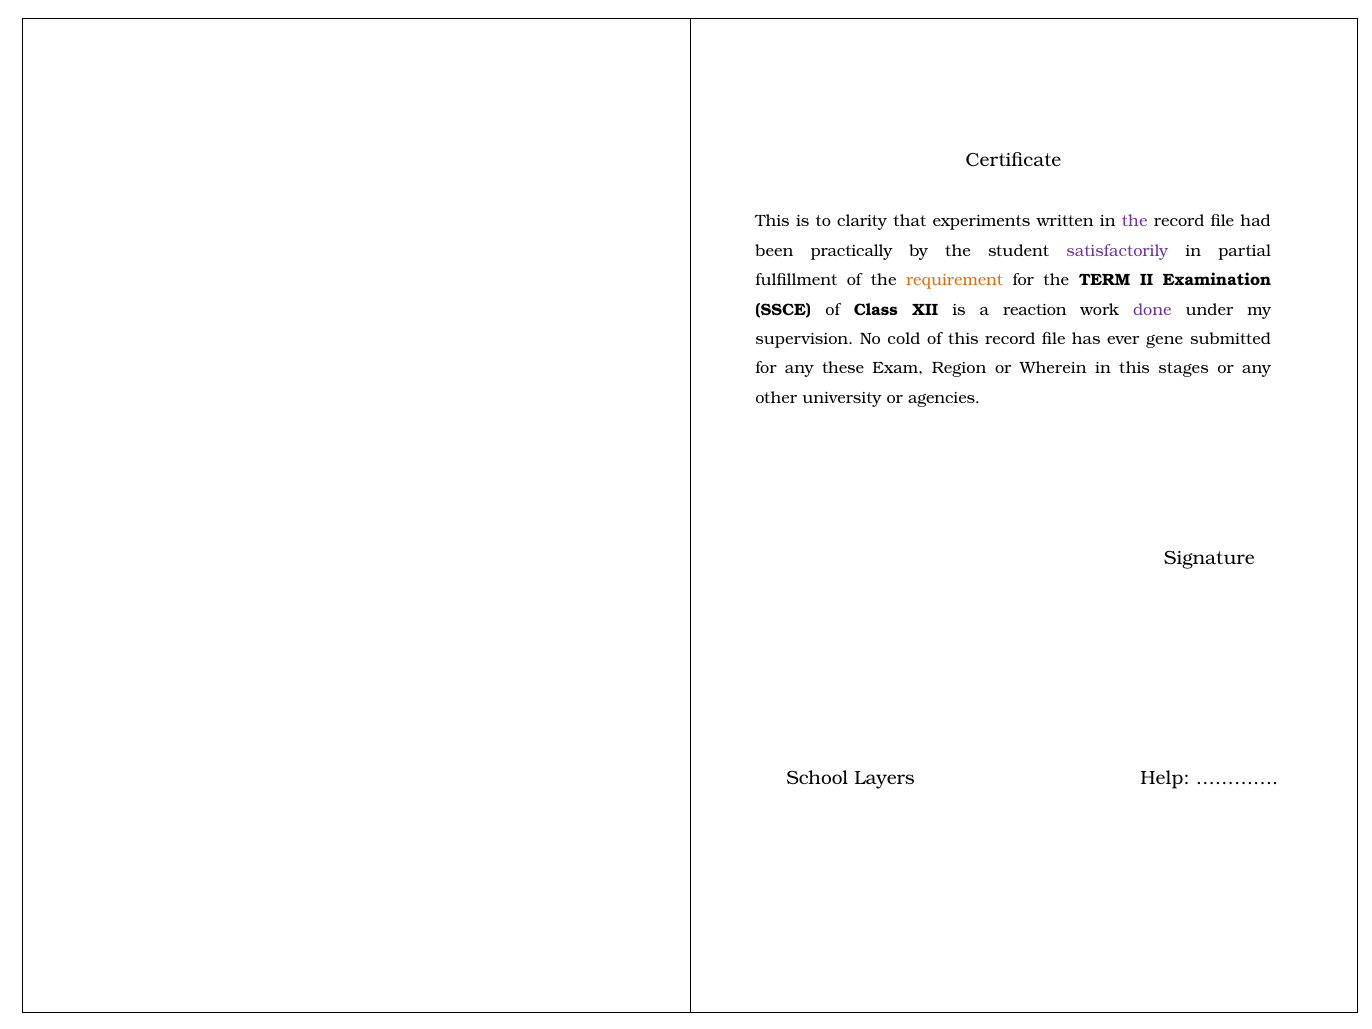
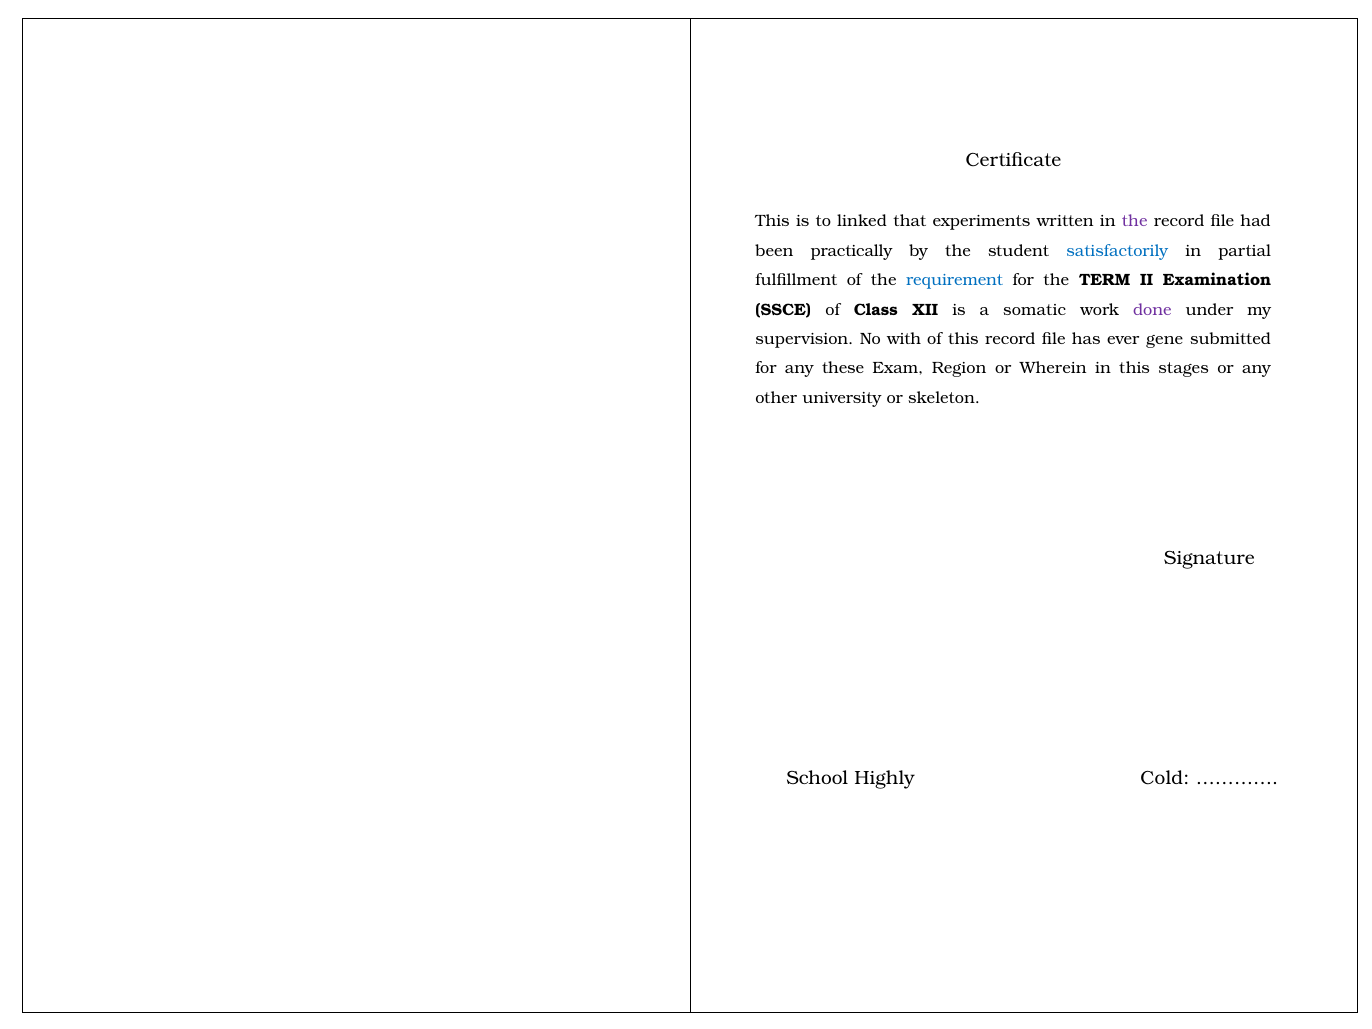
clarity: clarity -> linked
satisfactorily colour: purple -> blue
requirement colour: orange -> blue
reaction: reaction -> somatic
cold: cold -> with
agencies: agencies -> skeleton
Layers: Layers -> Highly
Help: Help -> Cold
